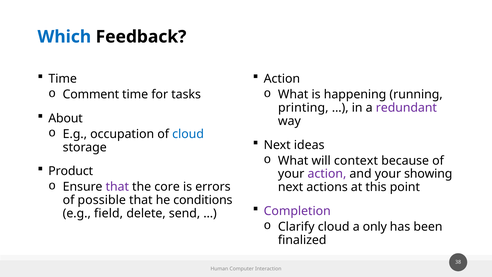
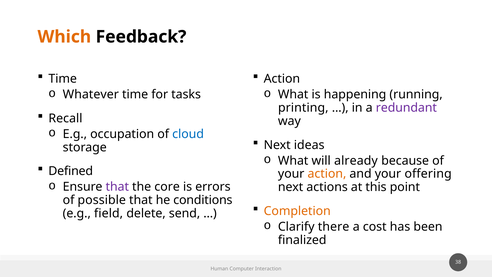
Which colour: blue -> orange
Comment: Comment -> Whatever
About: About -> Recall
context: context -> already
Product: Product -> Defined
action at (327, 174) colour: purple -> orange
showing: showing -> offering
Completion colour: purple -> orange
Clarify cloud: cloud -> there
only: only -> cost
